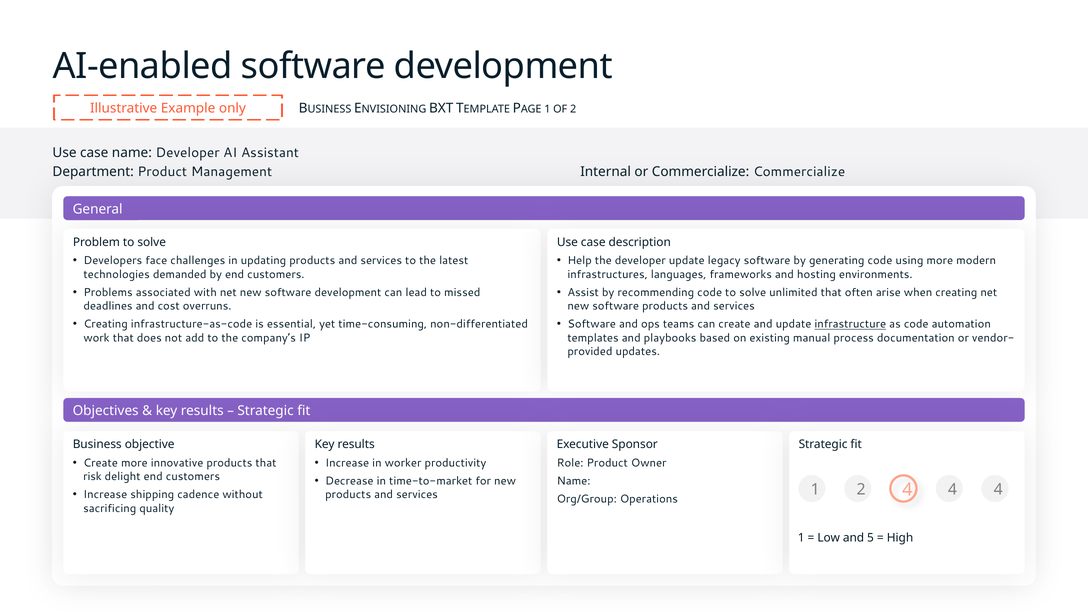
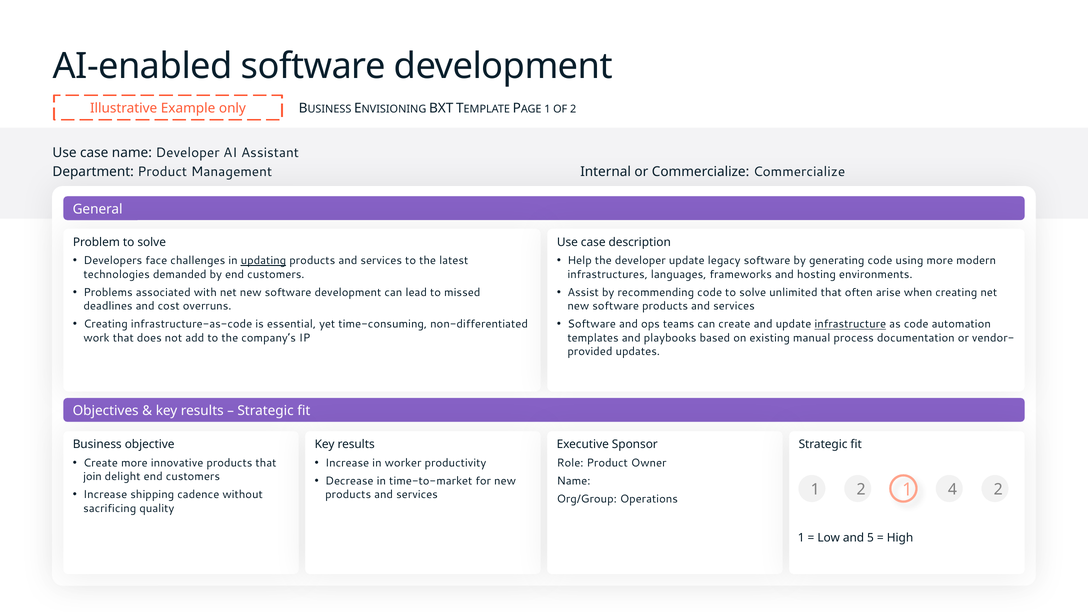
updating underline: none -> present
risk: risk -> join
1 2 4: 4 -> 1
4 at (998, 490): 4 -> 2
